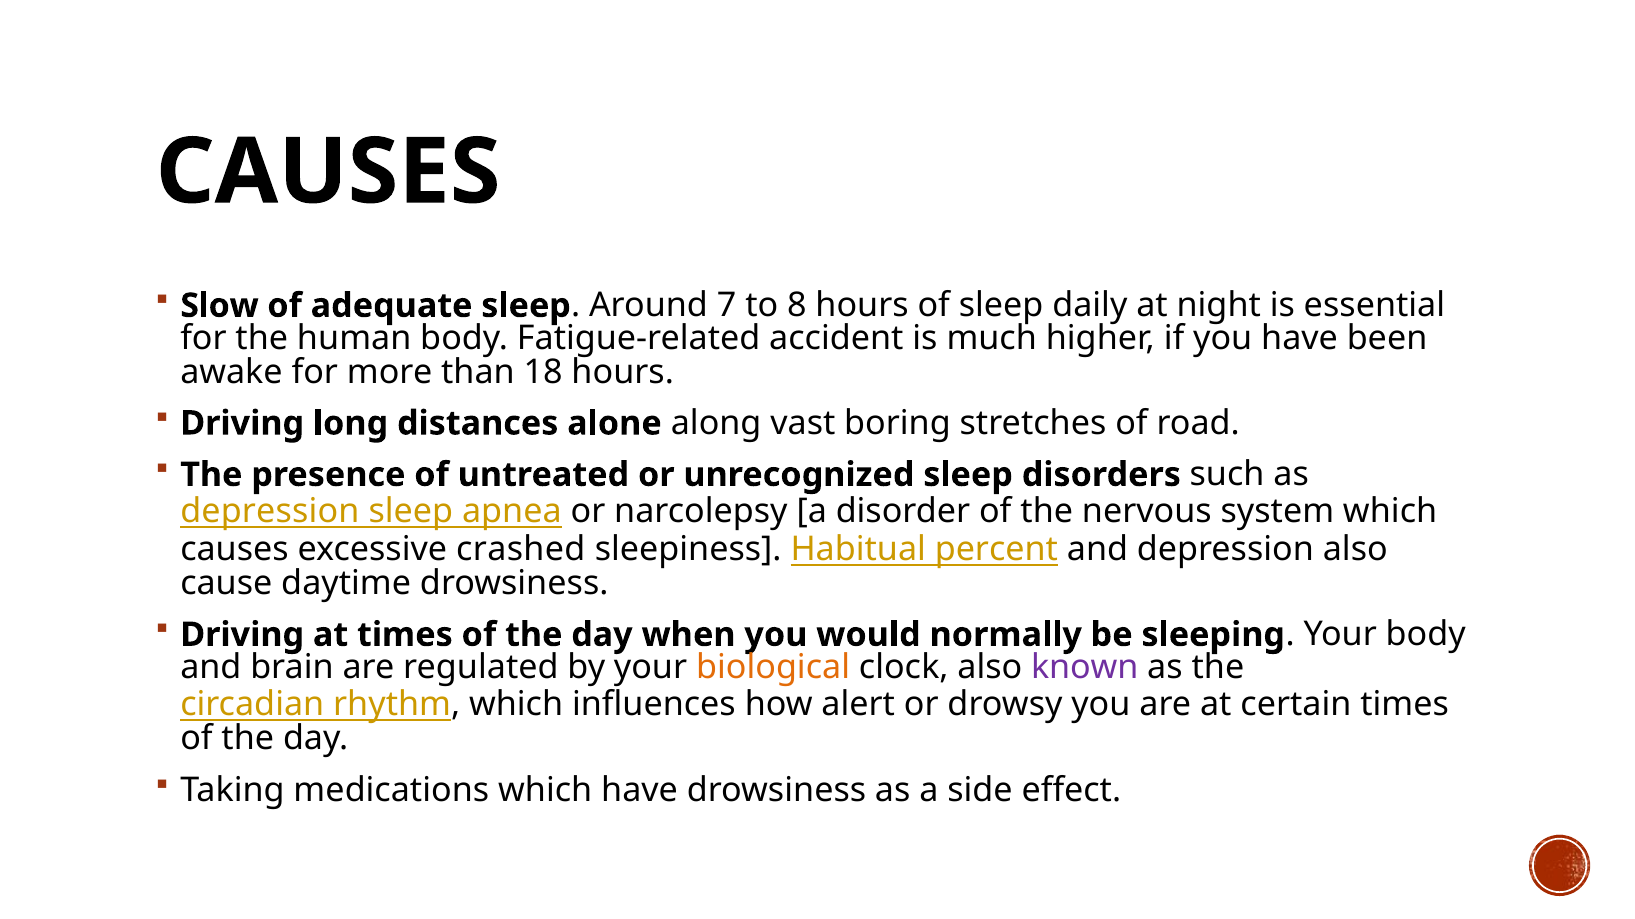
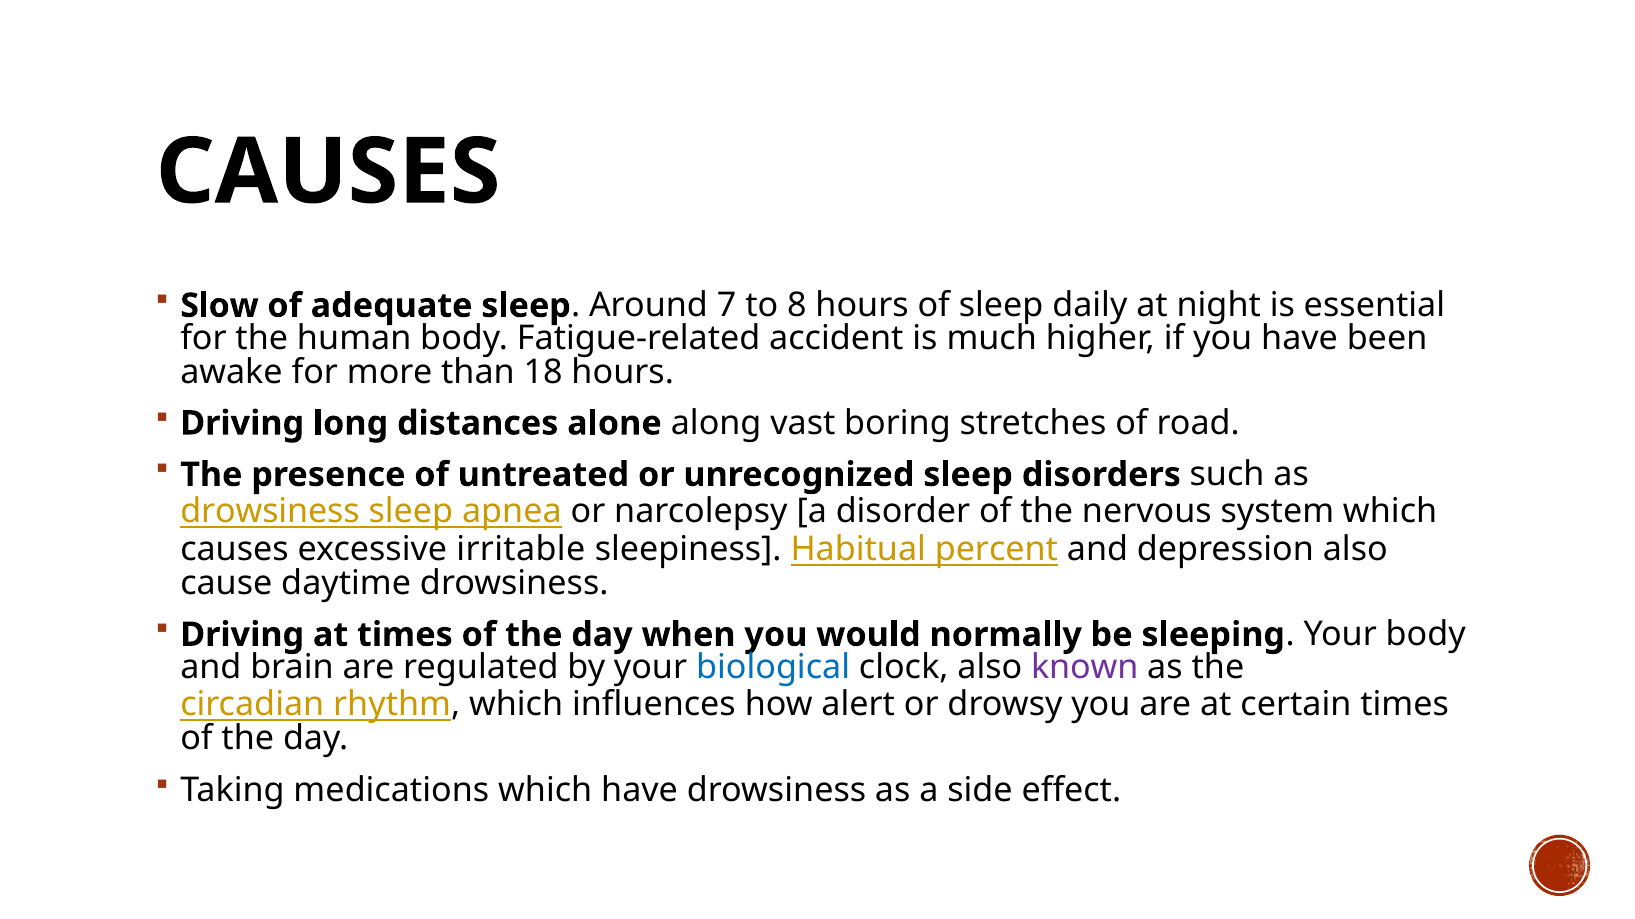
depression at (270, 512): depression -> drowsiness
crashed: crashed -> irritable
biological colour: orange -> blue
